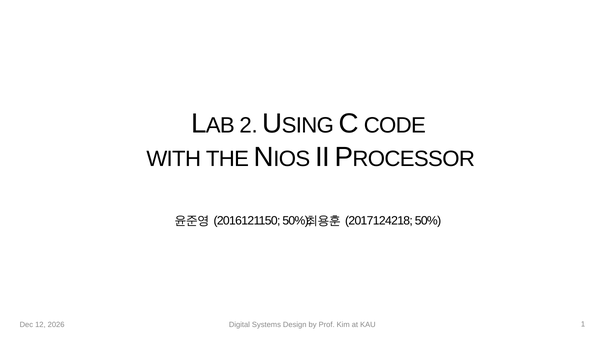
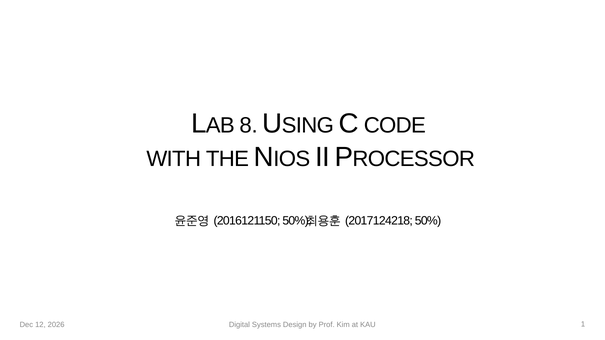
2: 2 -> 8
